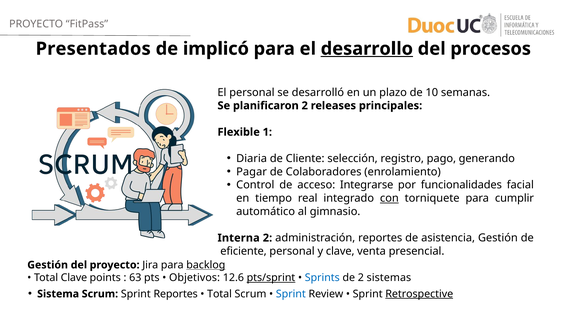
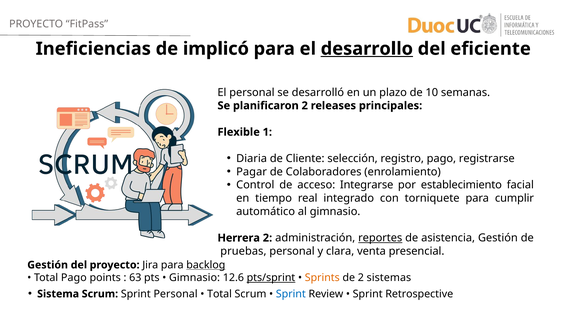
Presentados: Presentados -> Ineficiencias
procesos: procesos -> eficiente
generando: generando -> registrarse
funcionalidades: funcionalidades -> establecimiento
con underline: present -> none
Interna: Interna -> Herrera
reportes at (380, 238) underline: none -> present
eficiente: eficiente -> pruebas
y clave: clave -> clara
Total Clave: Clave -> Pago
Objetivos at (195, 278): Objetivos -> Gimnasio
Sprints colour: blue -> orange
Sprint Reportes: Reportes -> Personal
Retrospective underline: present -> none
